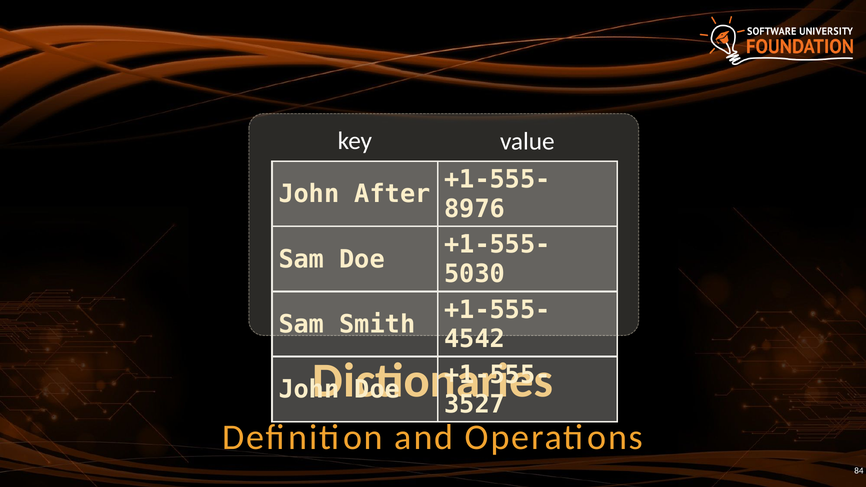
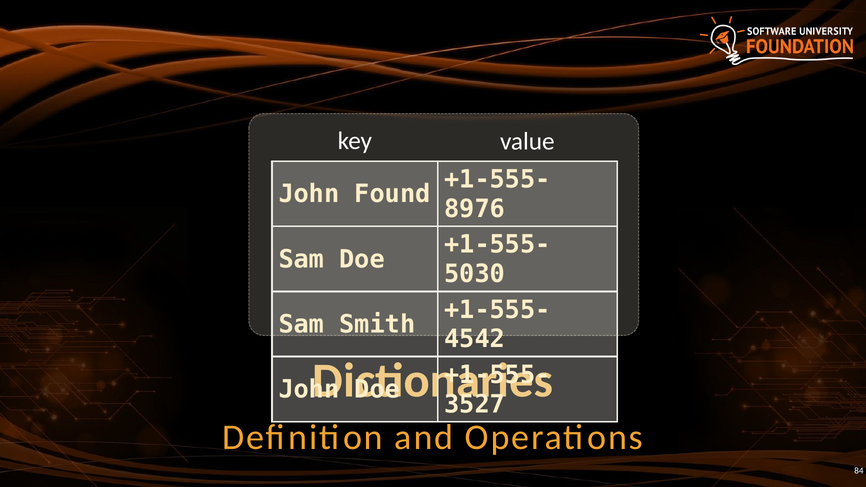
After: After -> Found
